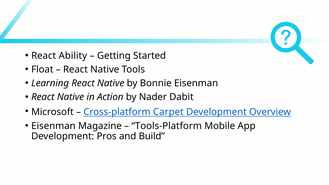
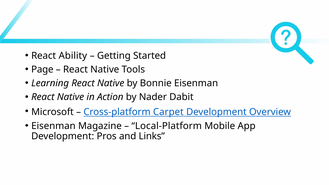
Float: Float -> Page
Tools‑Platform: Tools‑Platform -> Local‑Platform
Build: Build -> Links
